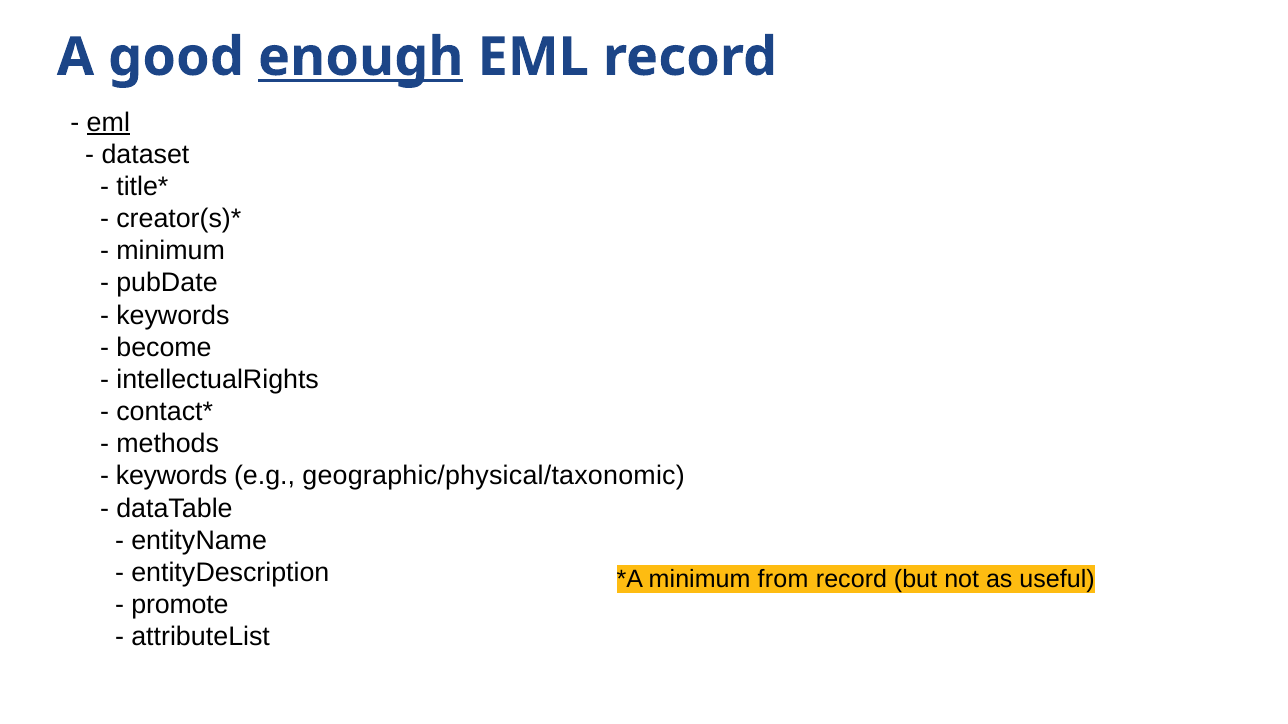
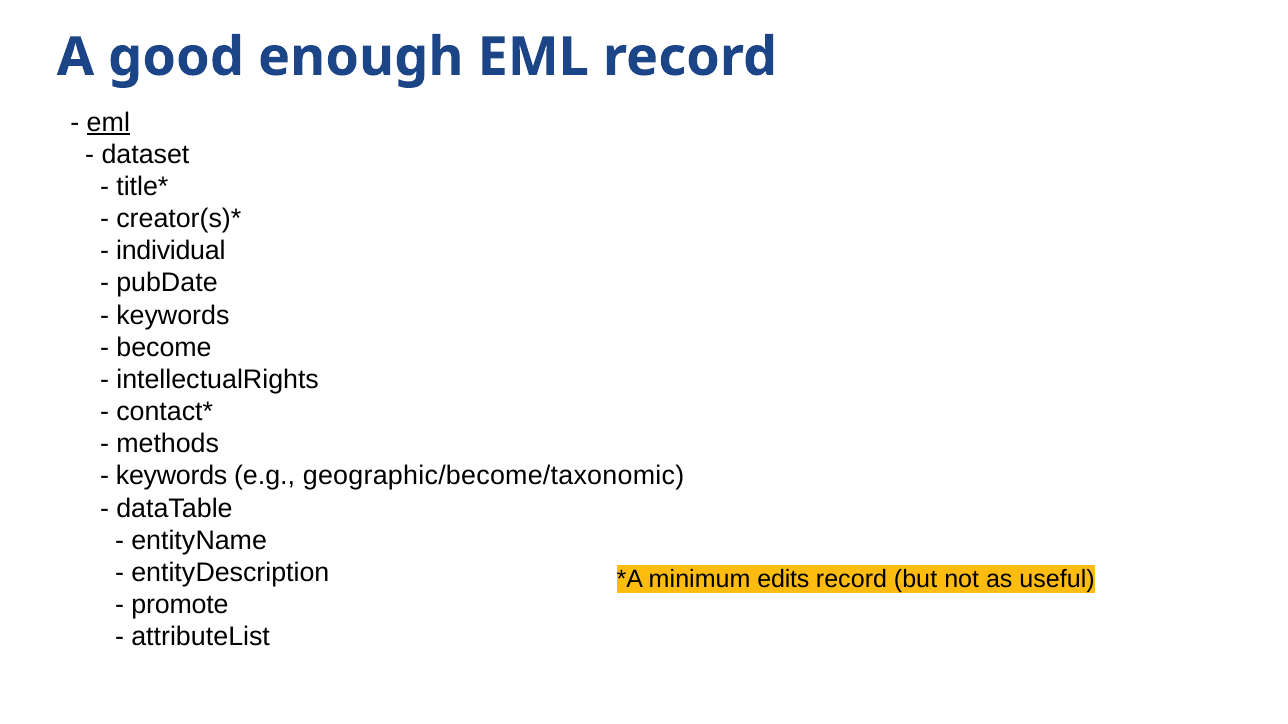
enough underline: present -> none
minimum at (171, 251): minimum -> individual
geographic/physical/taxonomic: geographic/physical/taxonomic -> geographic/become/taxonomic
from: from -> edits
